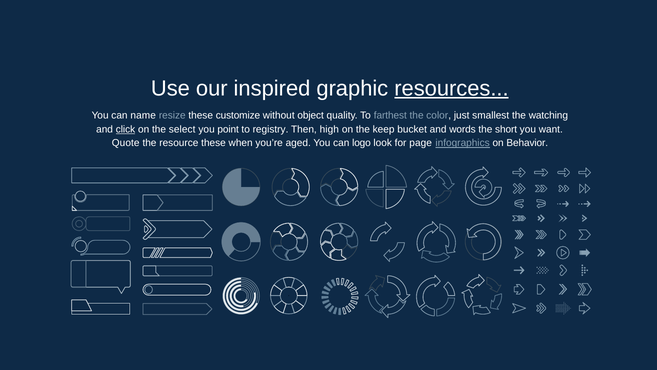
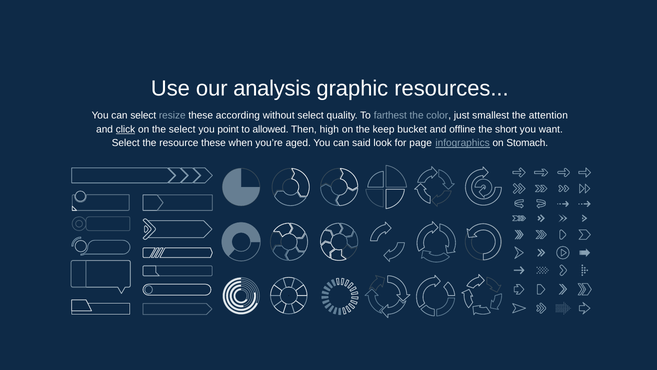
inspired: inspired -> analysis
resources underline: present -> none
can name: name -> select
customize: customize -> according
without object: object -> select
watching: watching -> attention
registry: registry -> allowed
words: words -> offline
Quote at (126, 143): Quote -> Select
logo: logo -> said
Behavior: Behavior -> Stomach
